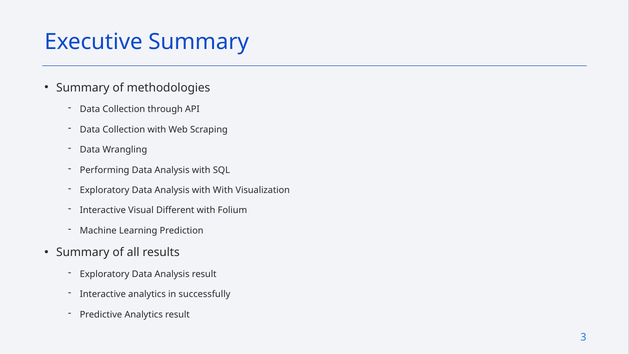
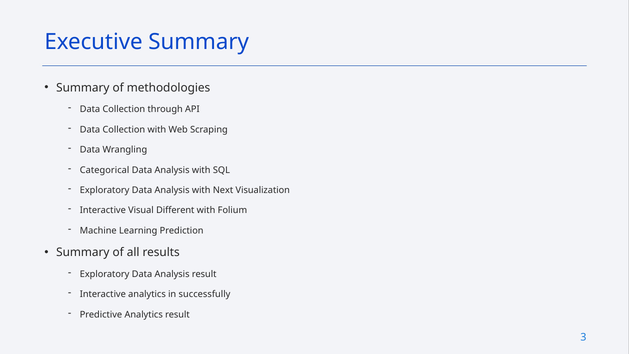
Performing: Performing -> Categorical
with With: With -> Next
